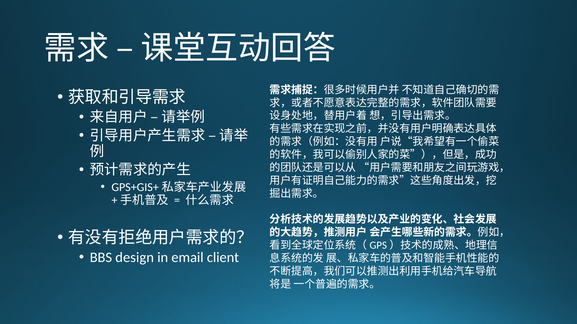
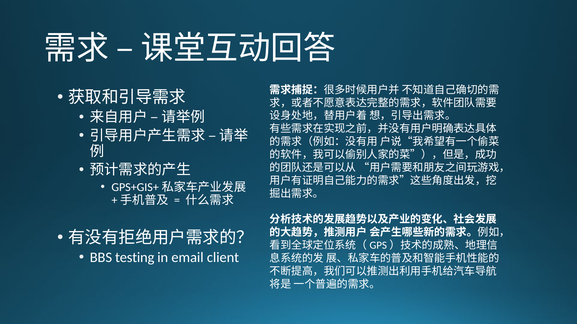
design: design -> testing
